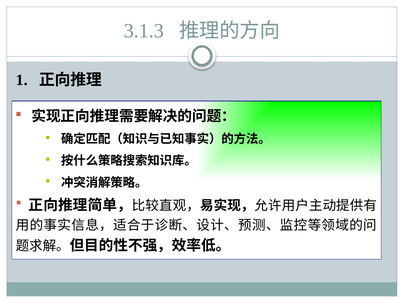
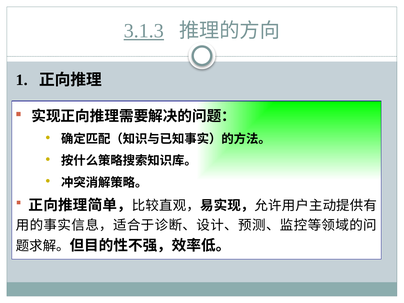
3.1.3 underline: none -> present
